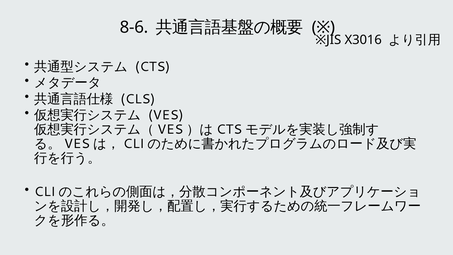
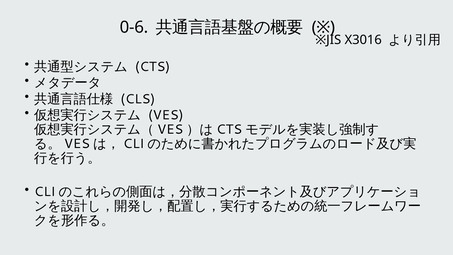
8-6: 8-6 -> 0-6
